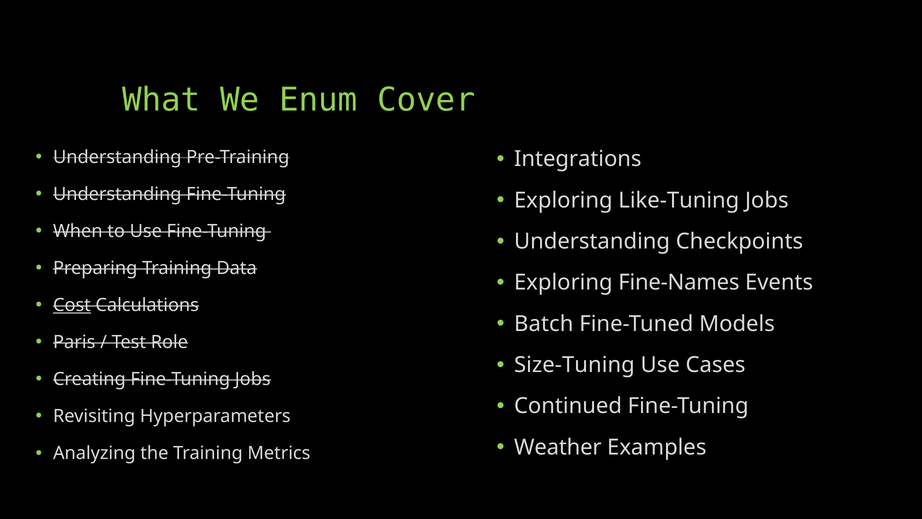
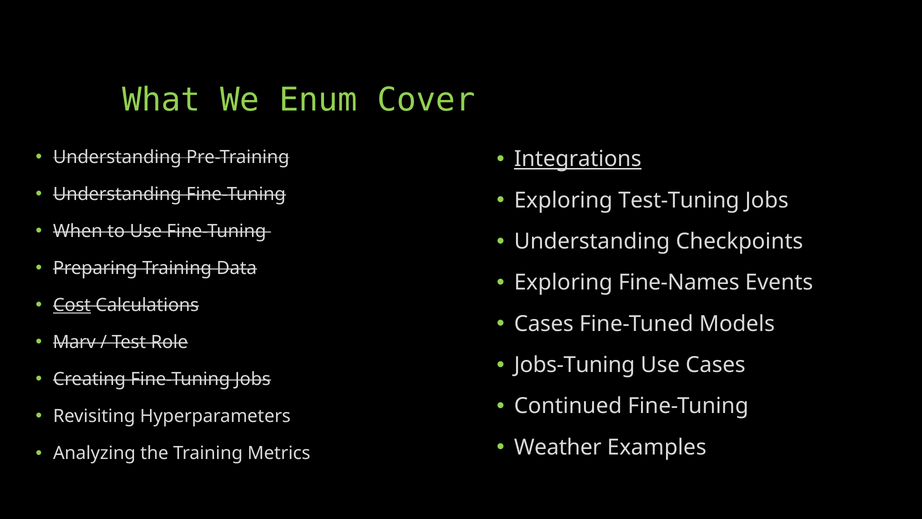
Integrations underline: none -> present
Like-Tuning: Like-Tuning -> Test-Tuning
Batch at (544, 324): Batch -> Cases
Paris: Paris -> Marv
Size-Tuning: Size-Tuning -> Jobs-Tuning
